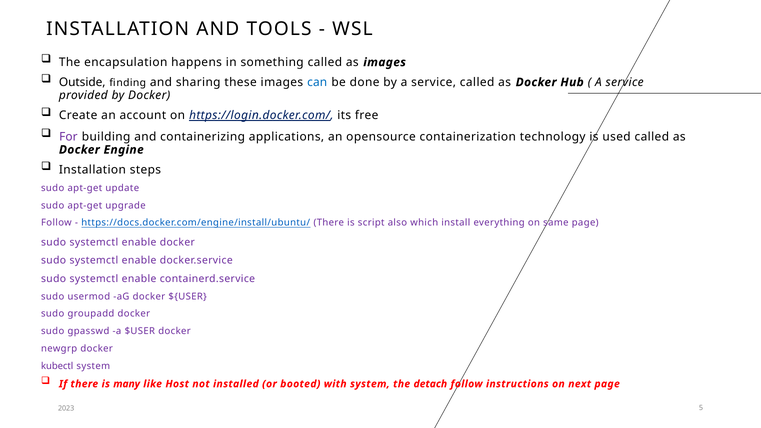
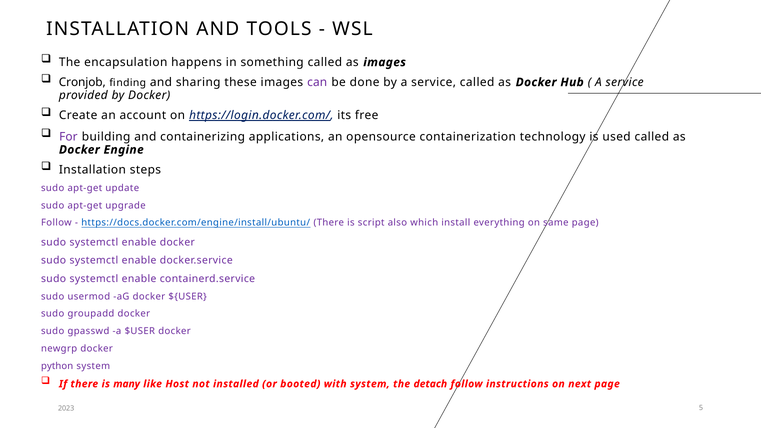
Outside: Outside -> Cronjob
can colour: blue -> purple
kubectl: kubectl -> python
